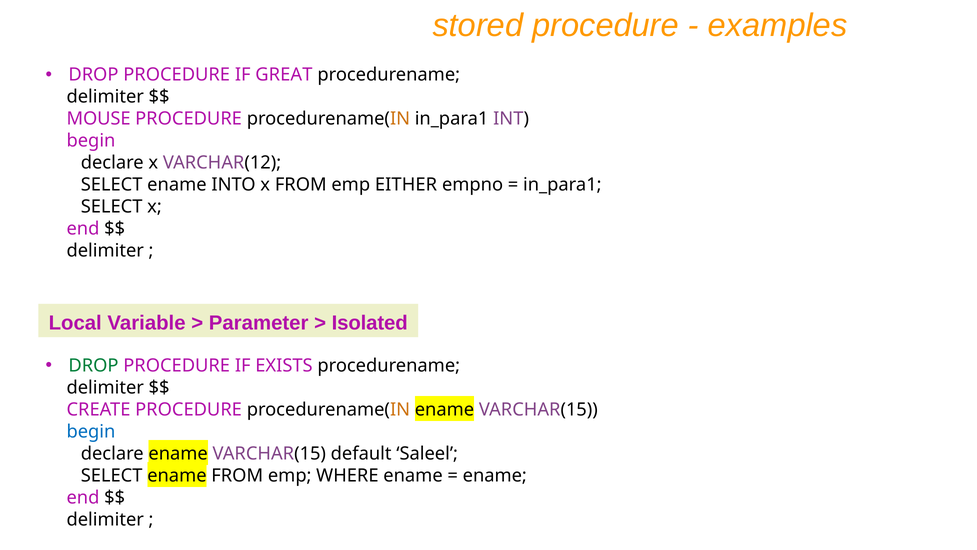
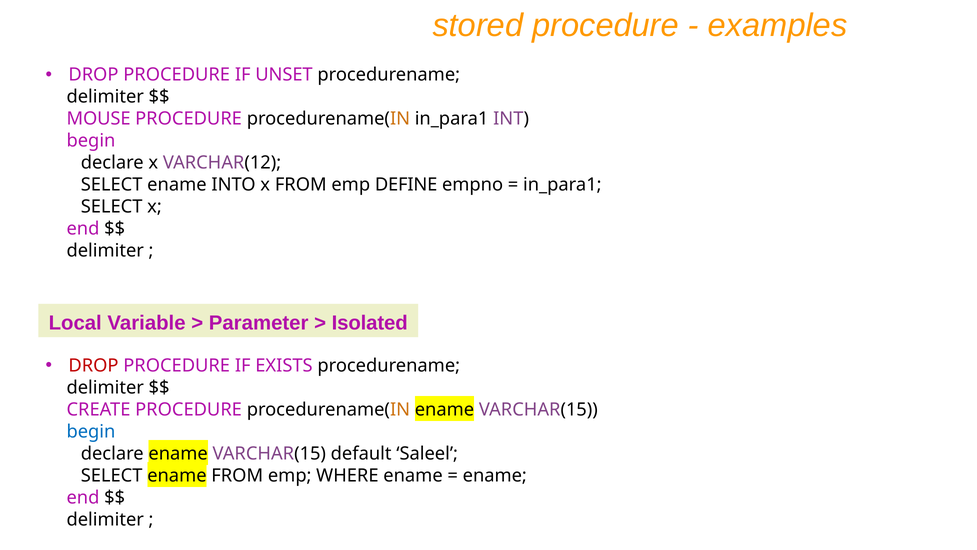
GREAT: GREAT -> UNSET
EITHER: EITHER -> DEFINE
DROP at (93, 365) colour: green -> red
